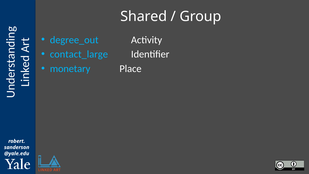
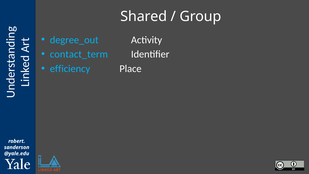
contact_large: contact_large -> contact_term
monetary: monetary -> efficiency
